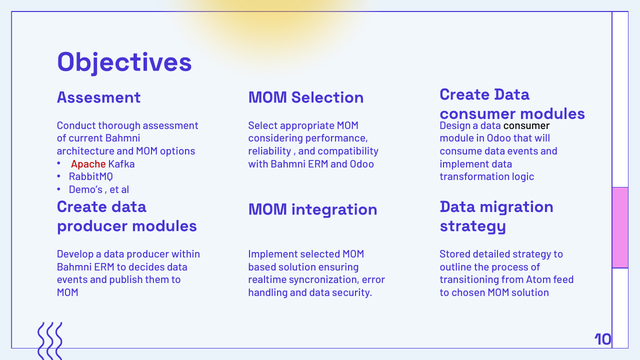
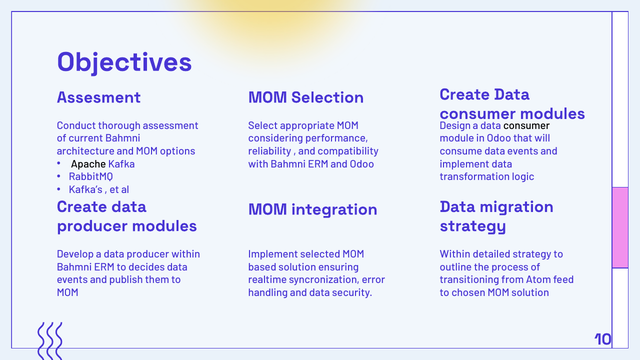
Apache colour: red -> black
Demo’s: Demo’s -> Kafka’s
Stored at (455, 254): Stored -> Within
